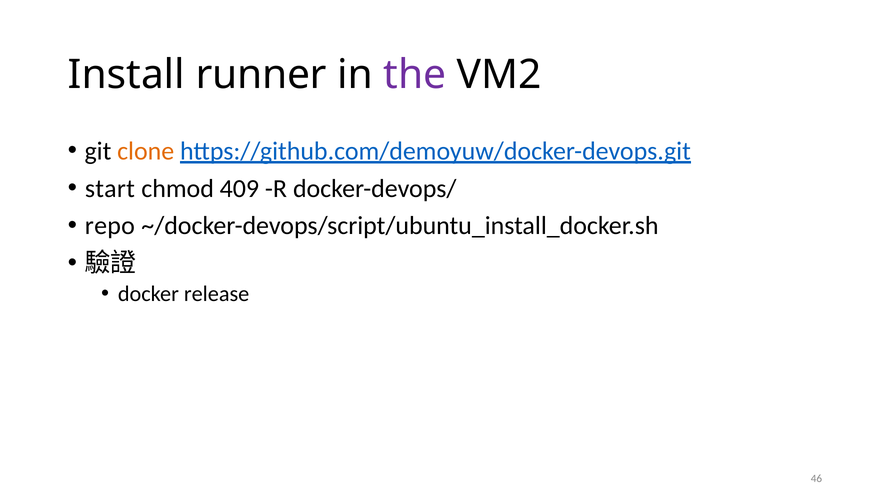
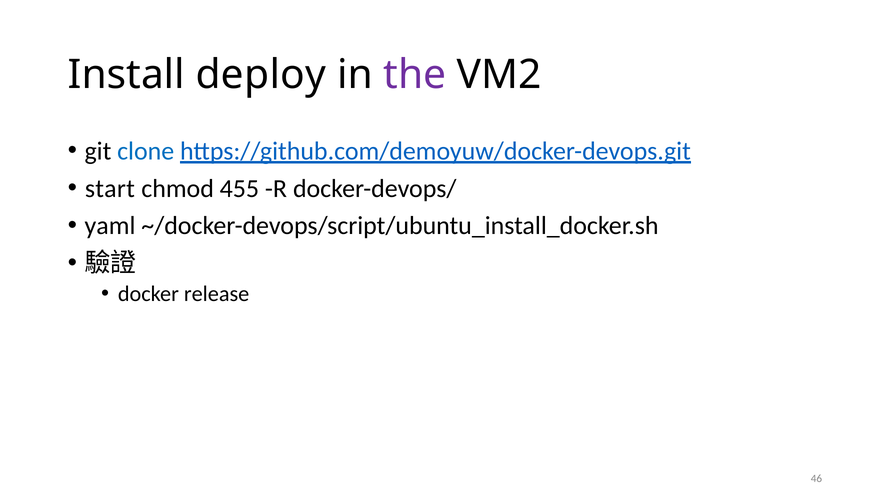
runner: runner -> deploy
clone colour: orange -> blue
409: 409 -> 455
repo: repo -> yaml
